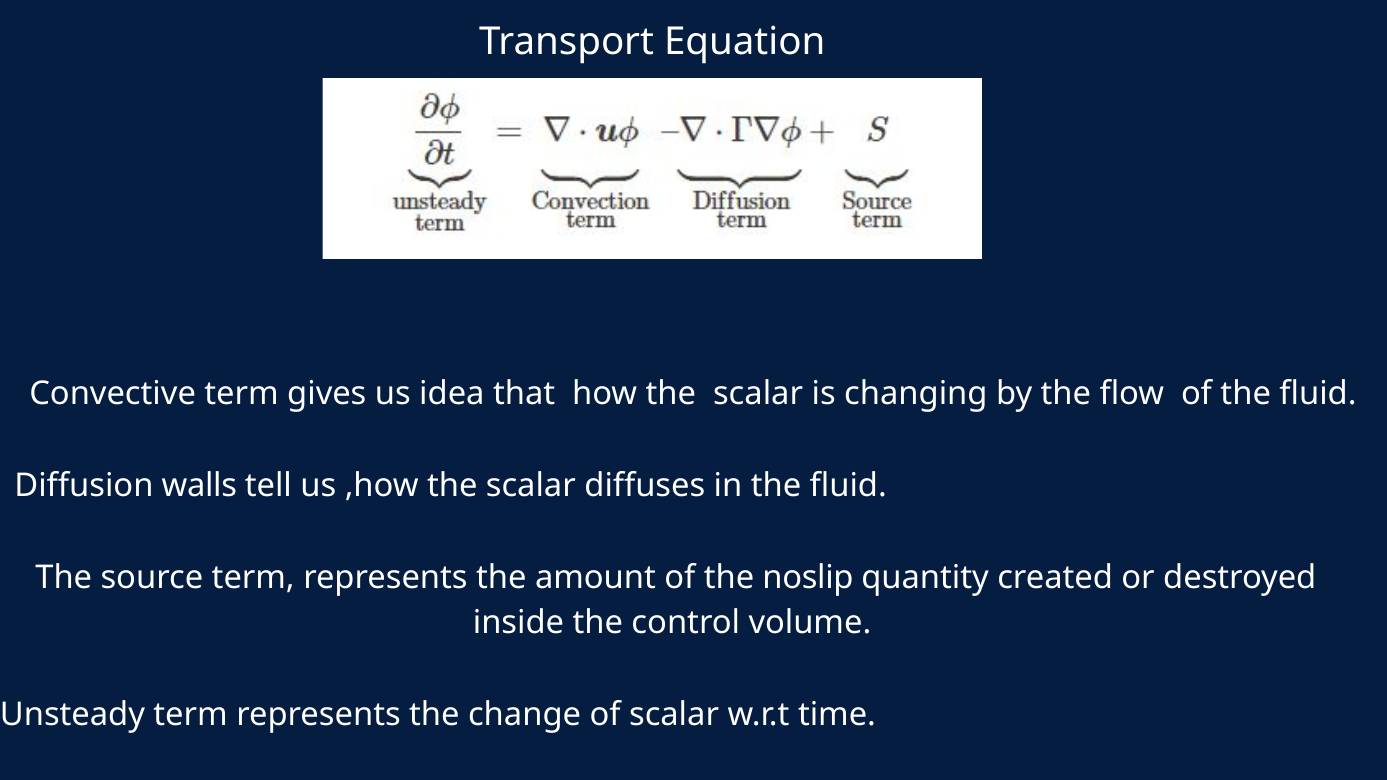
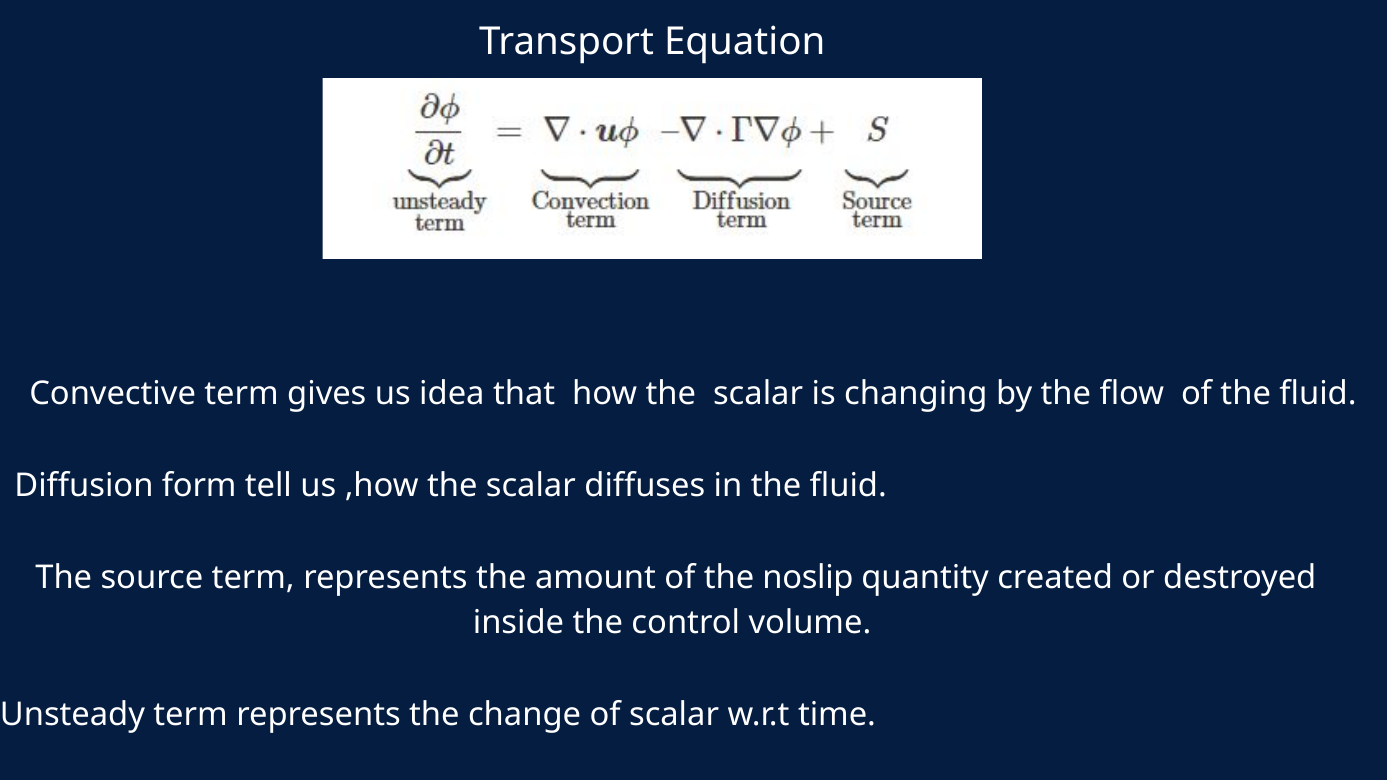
walls: walls -> form
